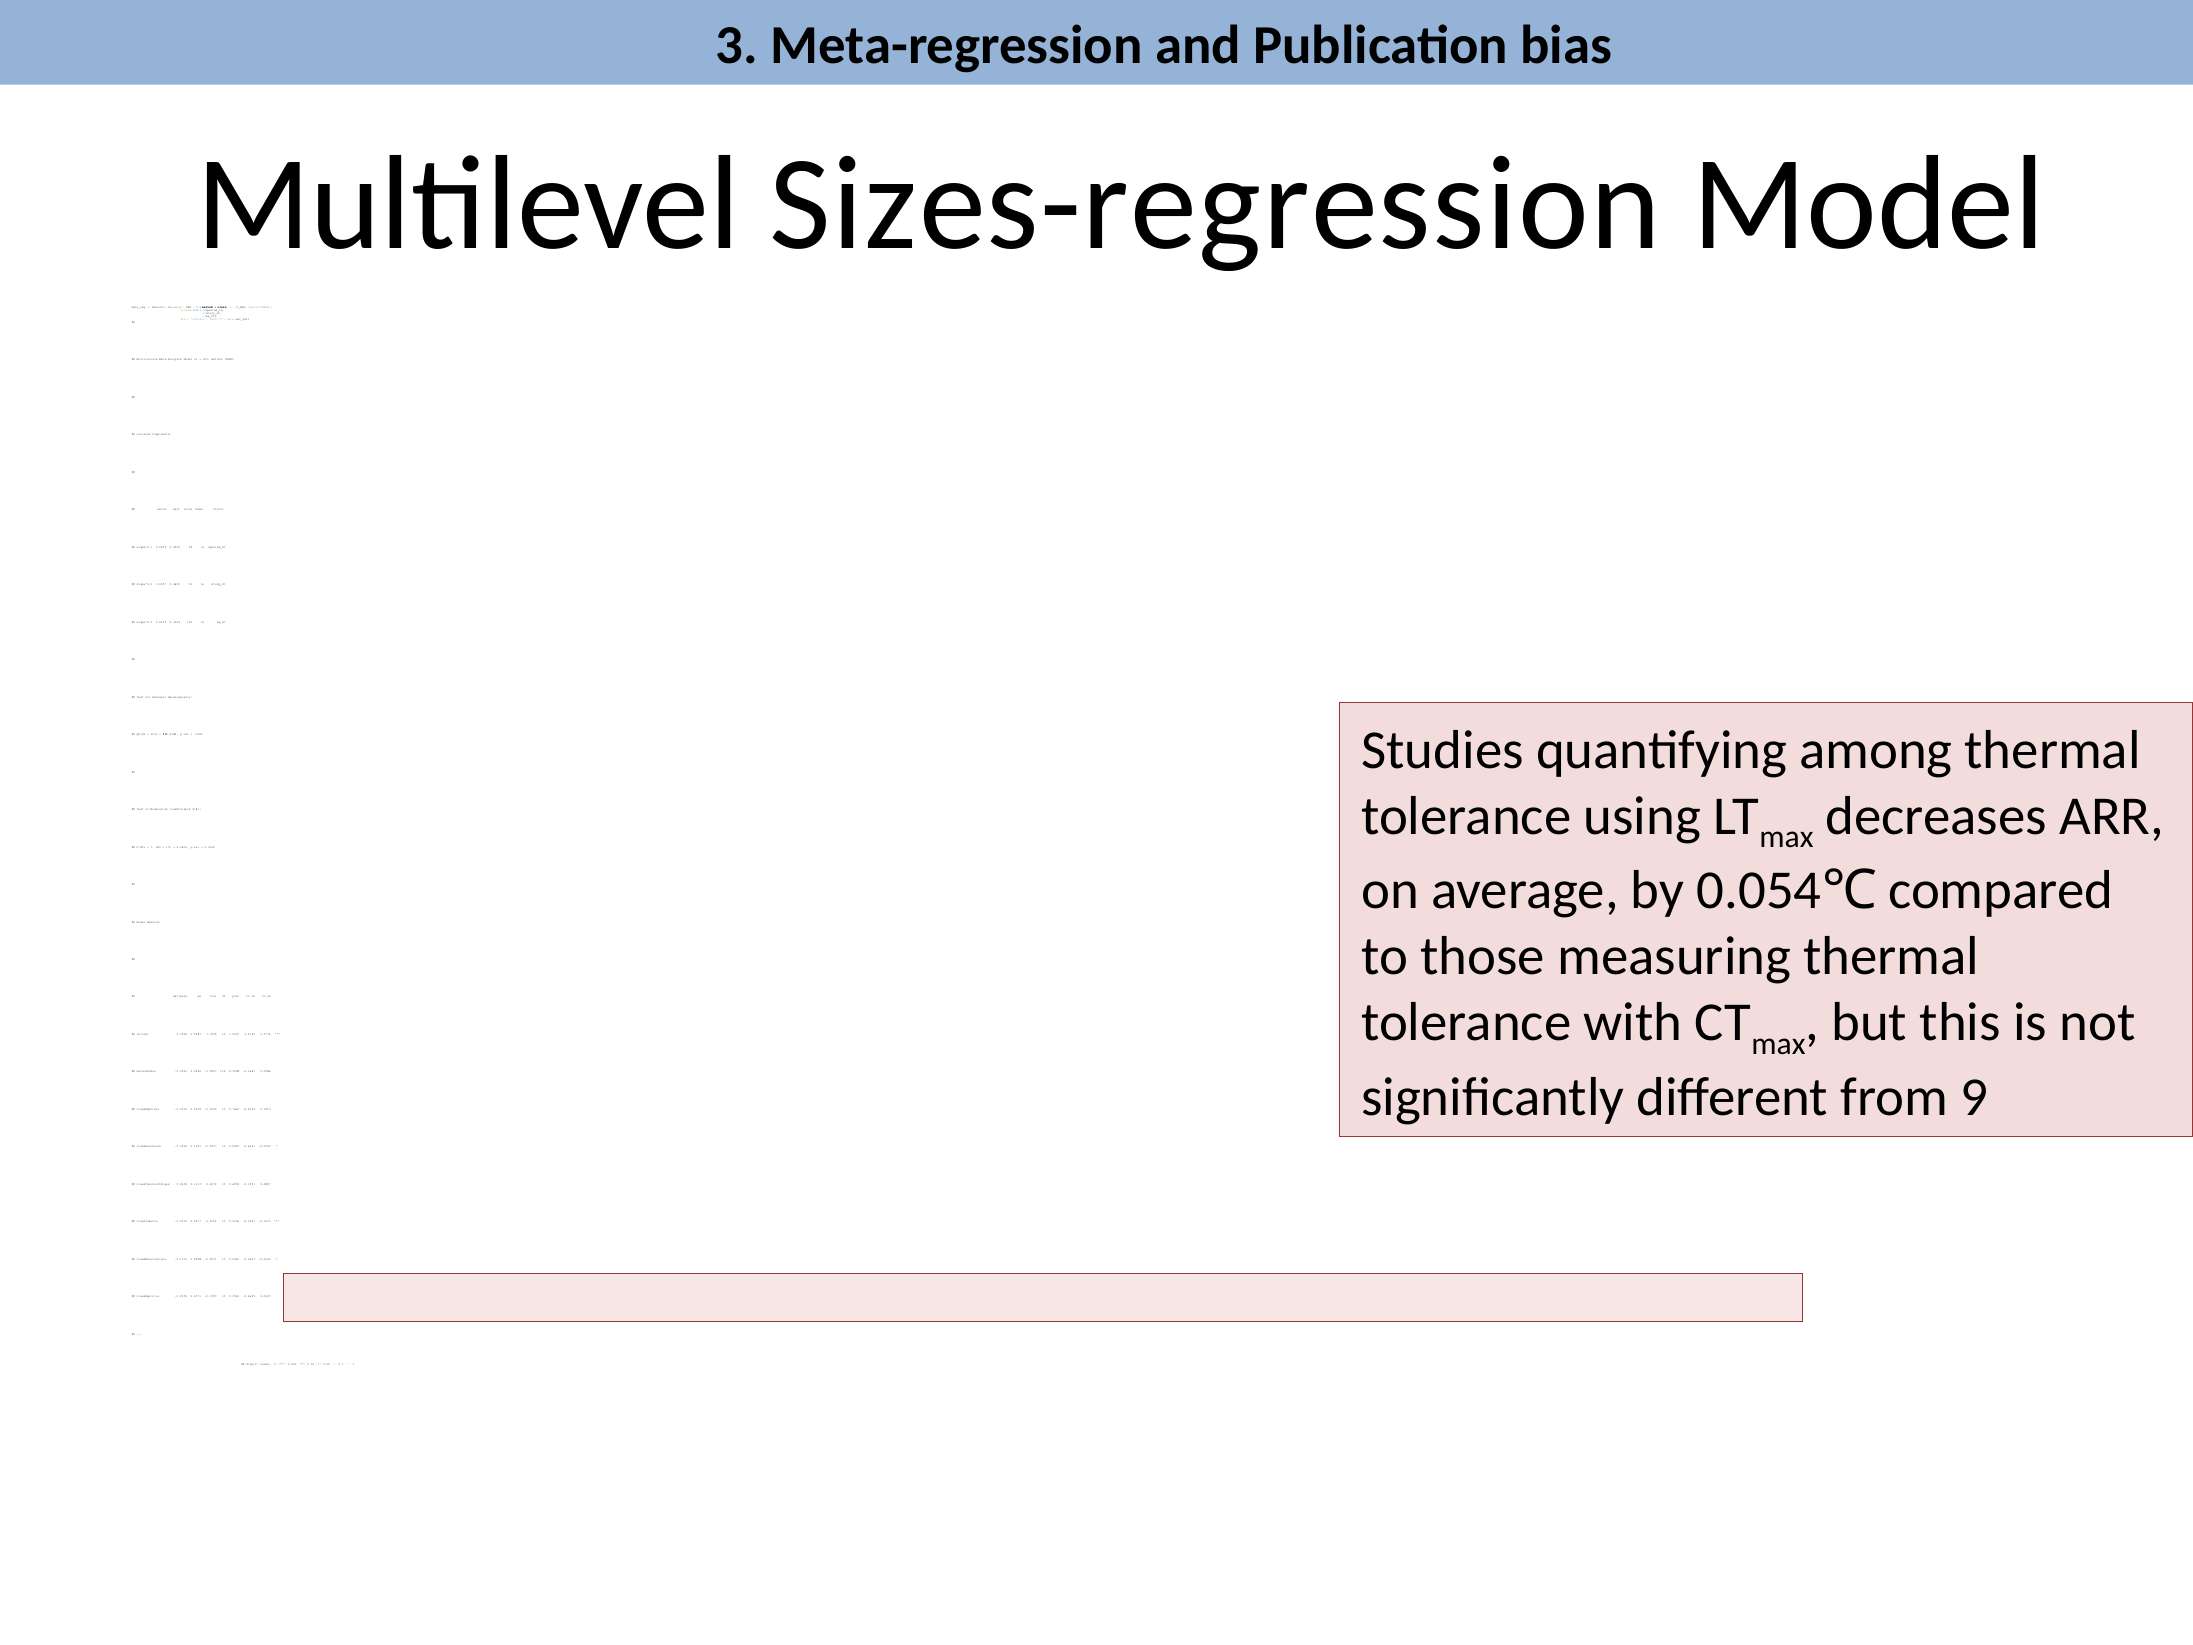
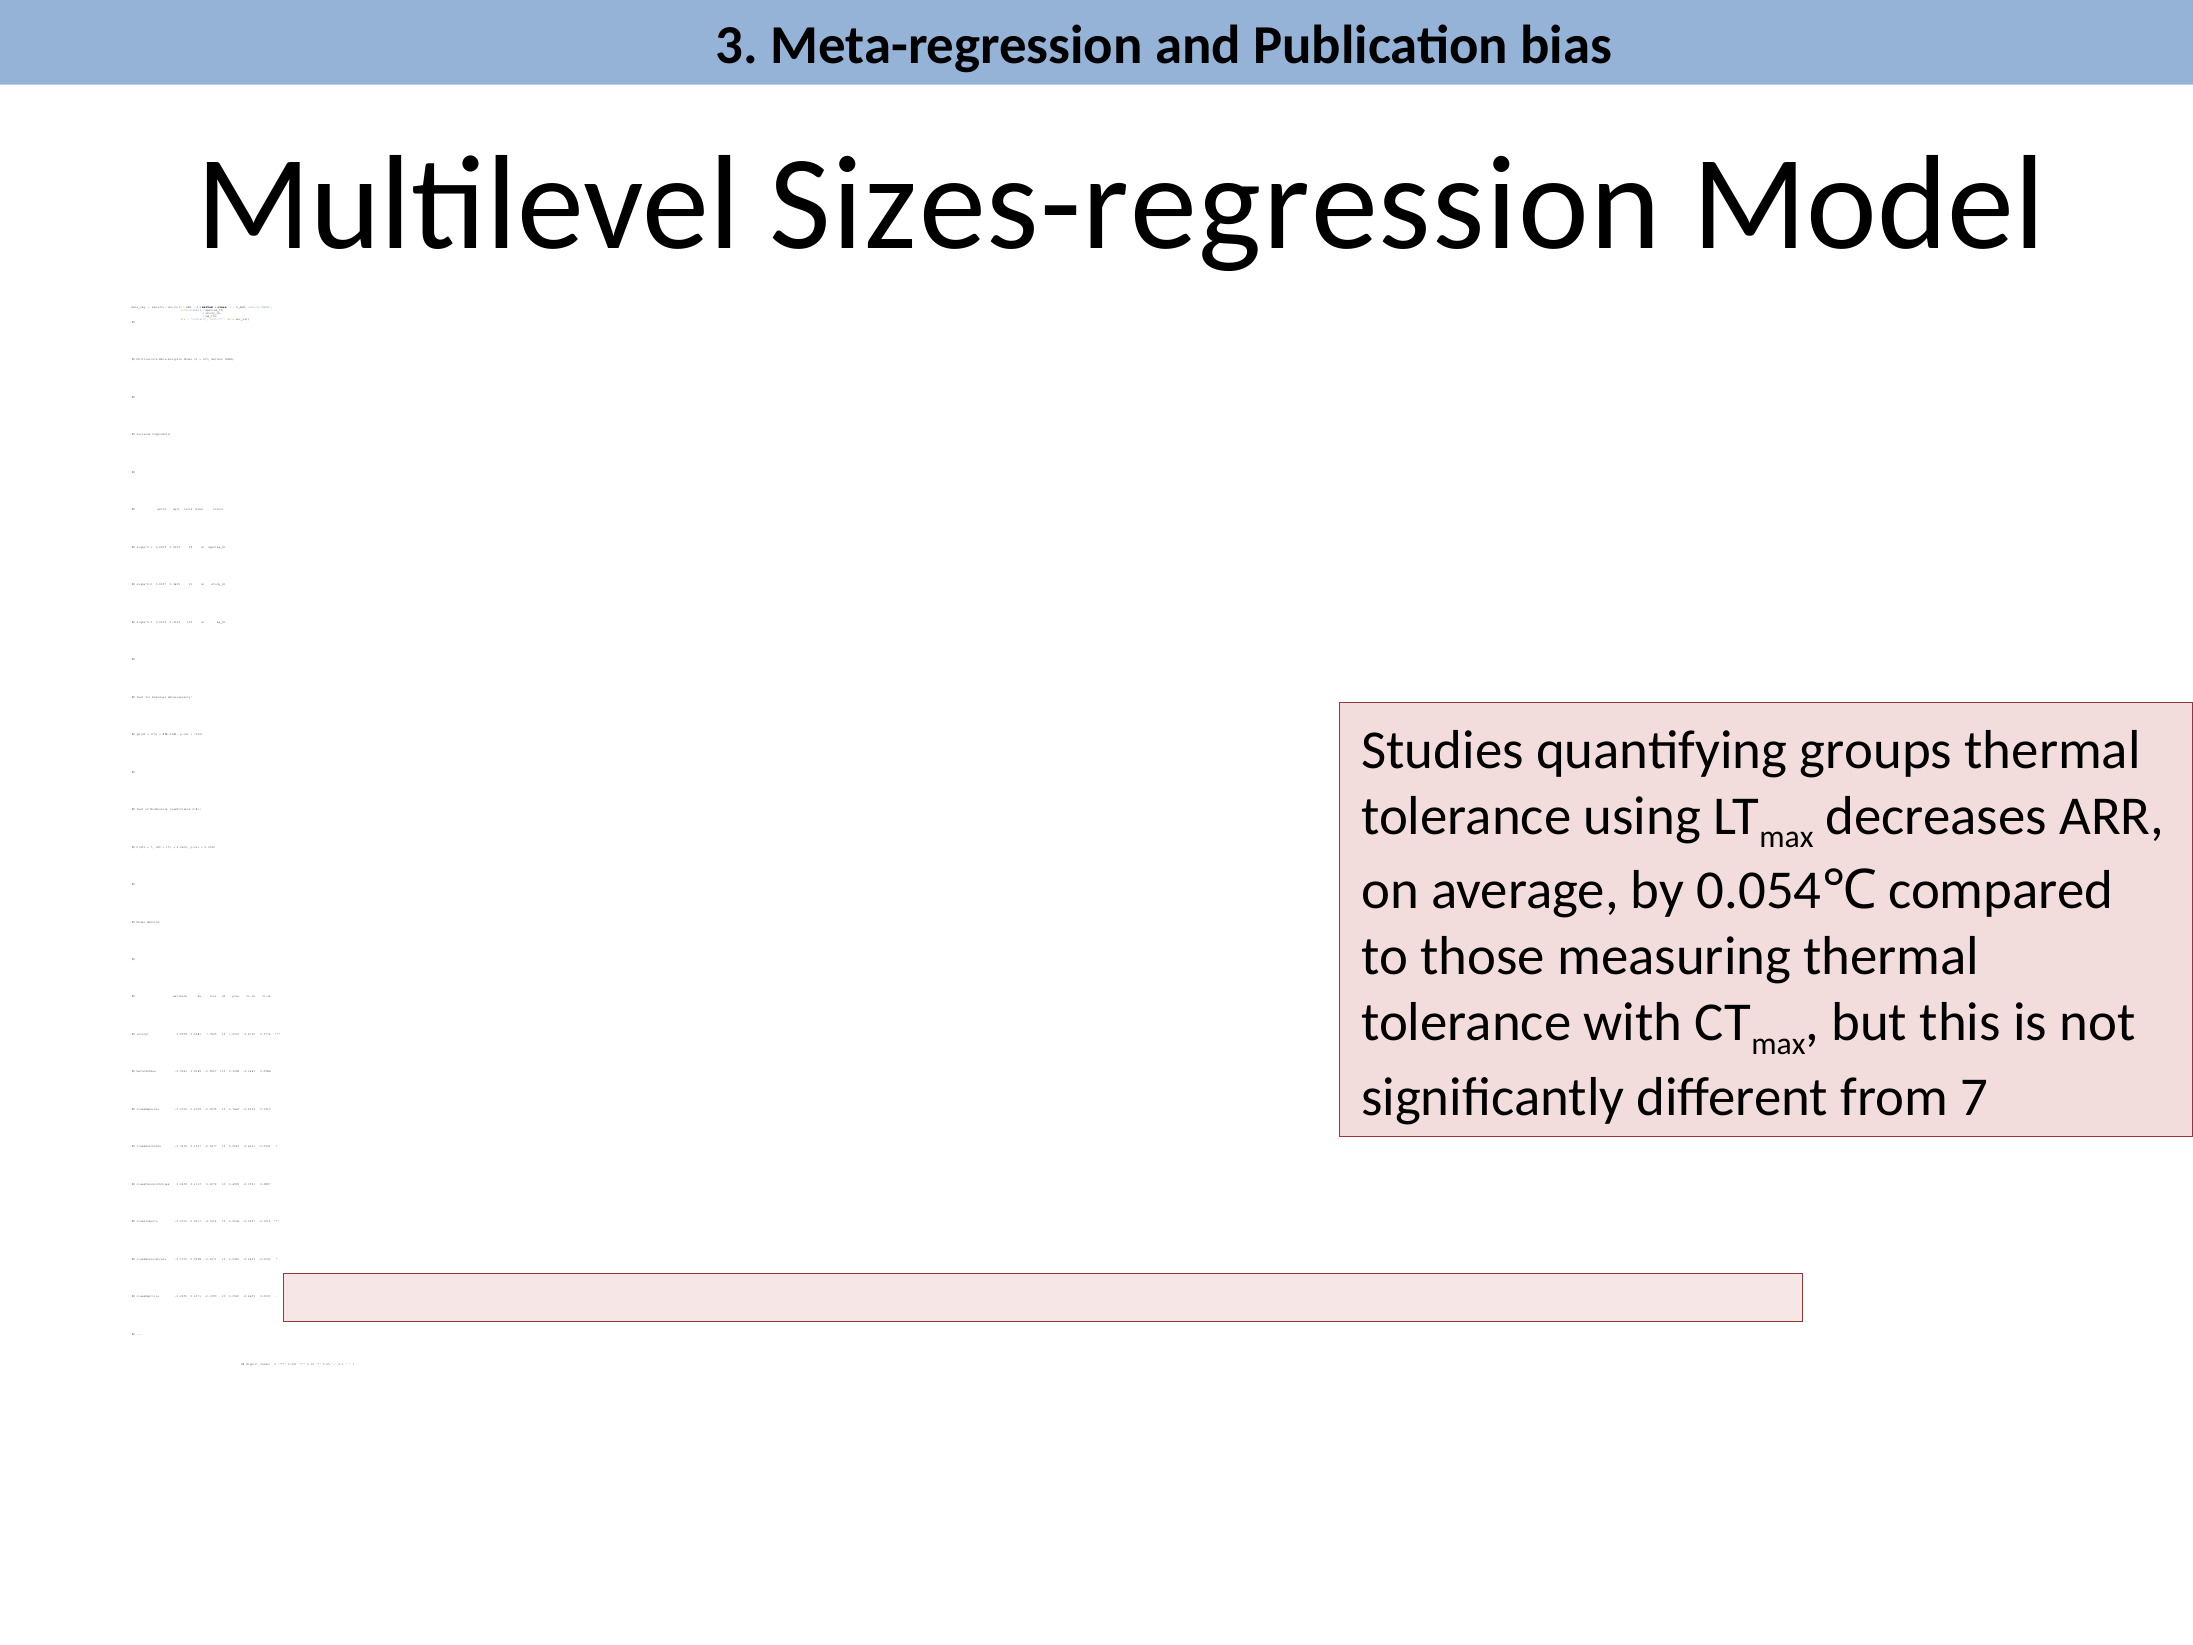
among: among -> groups
from 9: 9 -> 7
